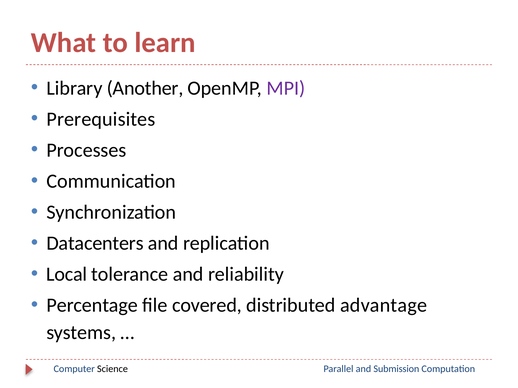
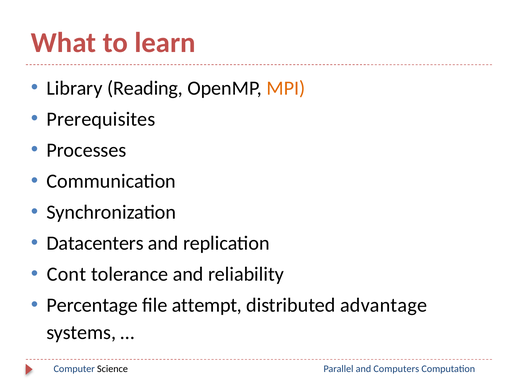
Another: Another -> Reading
MPI colour: purple -> orange
Local: Local -> Cont
covered: covered -> attempt
Submission: Submission -> Computers
